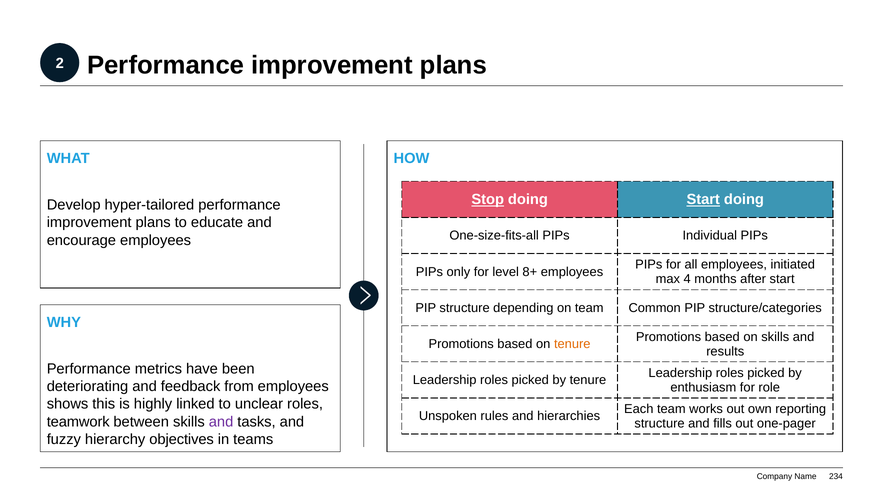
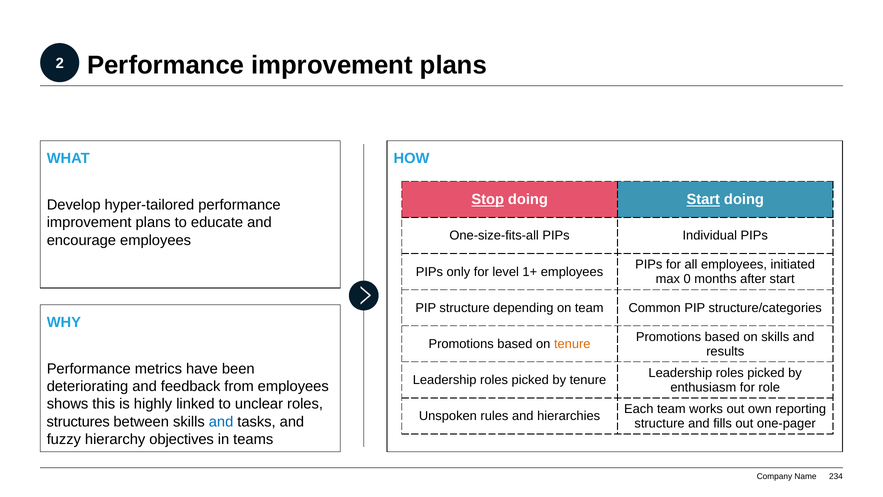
8+: 8+ -> 1+
4: 4 -> 0
teamwork: teamwork -> structures
and at (221, 421) colour: purple -> blue
